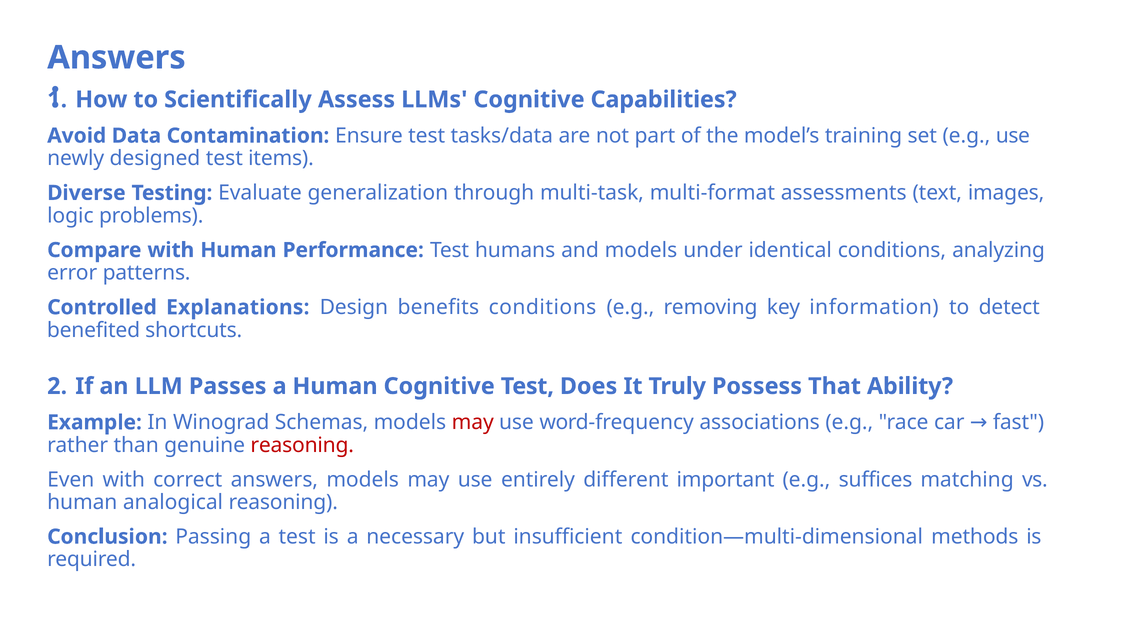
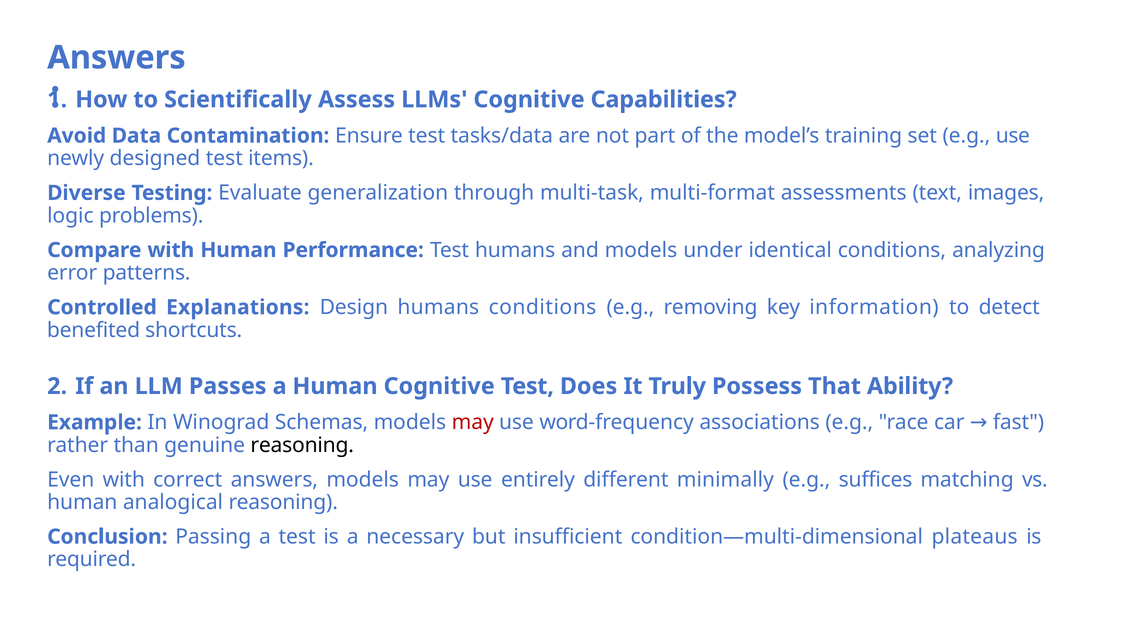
Design benefits: benefits -> humans
reasoning at (302, 445) colour: red -> black
important: important -> minimally
methods: methods -> plateaus
